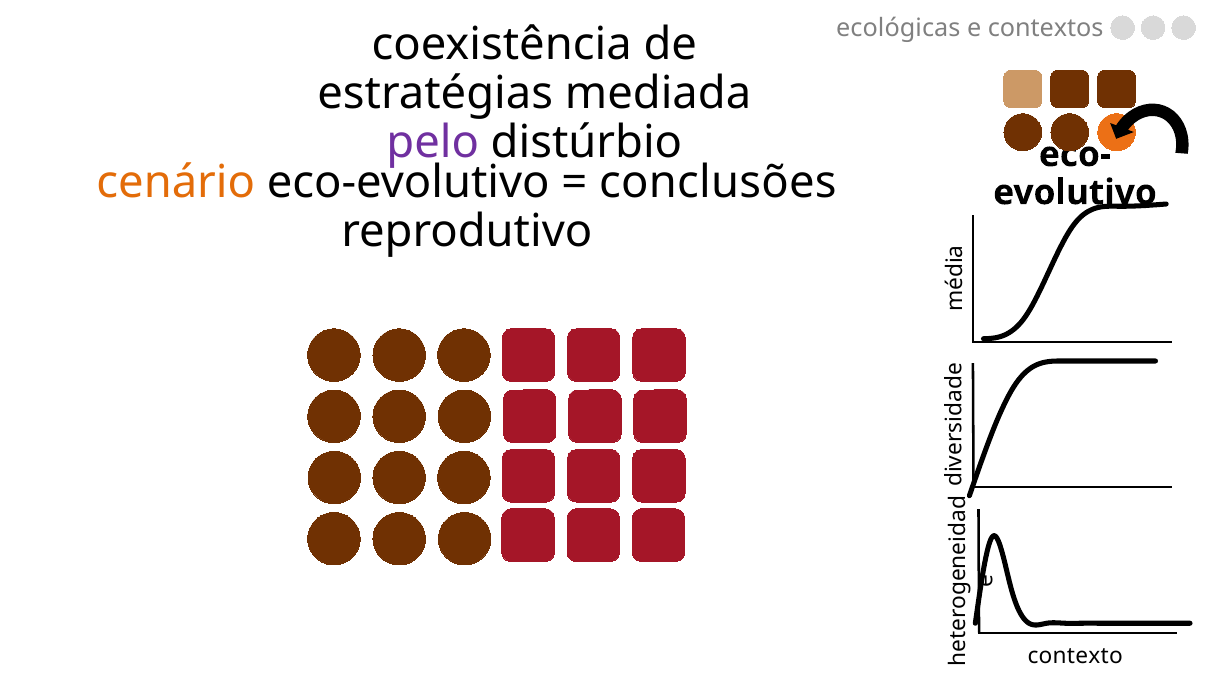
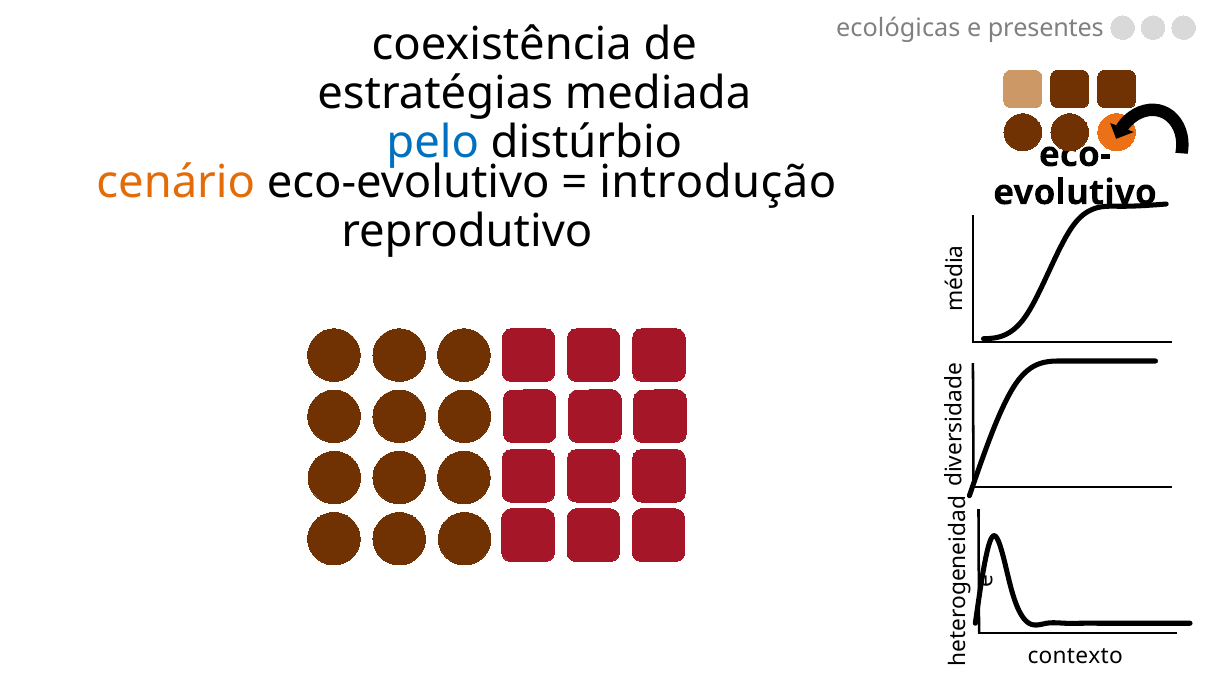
contextos: contextos -> presentes
pelo colour: purple -> blue
conclusões: conclusões -> introdução
